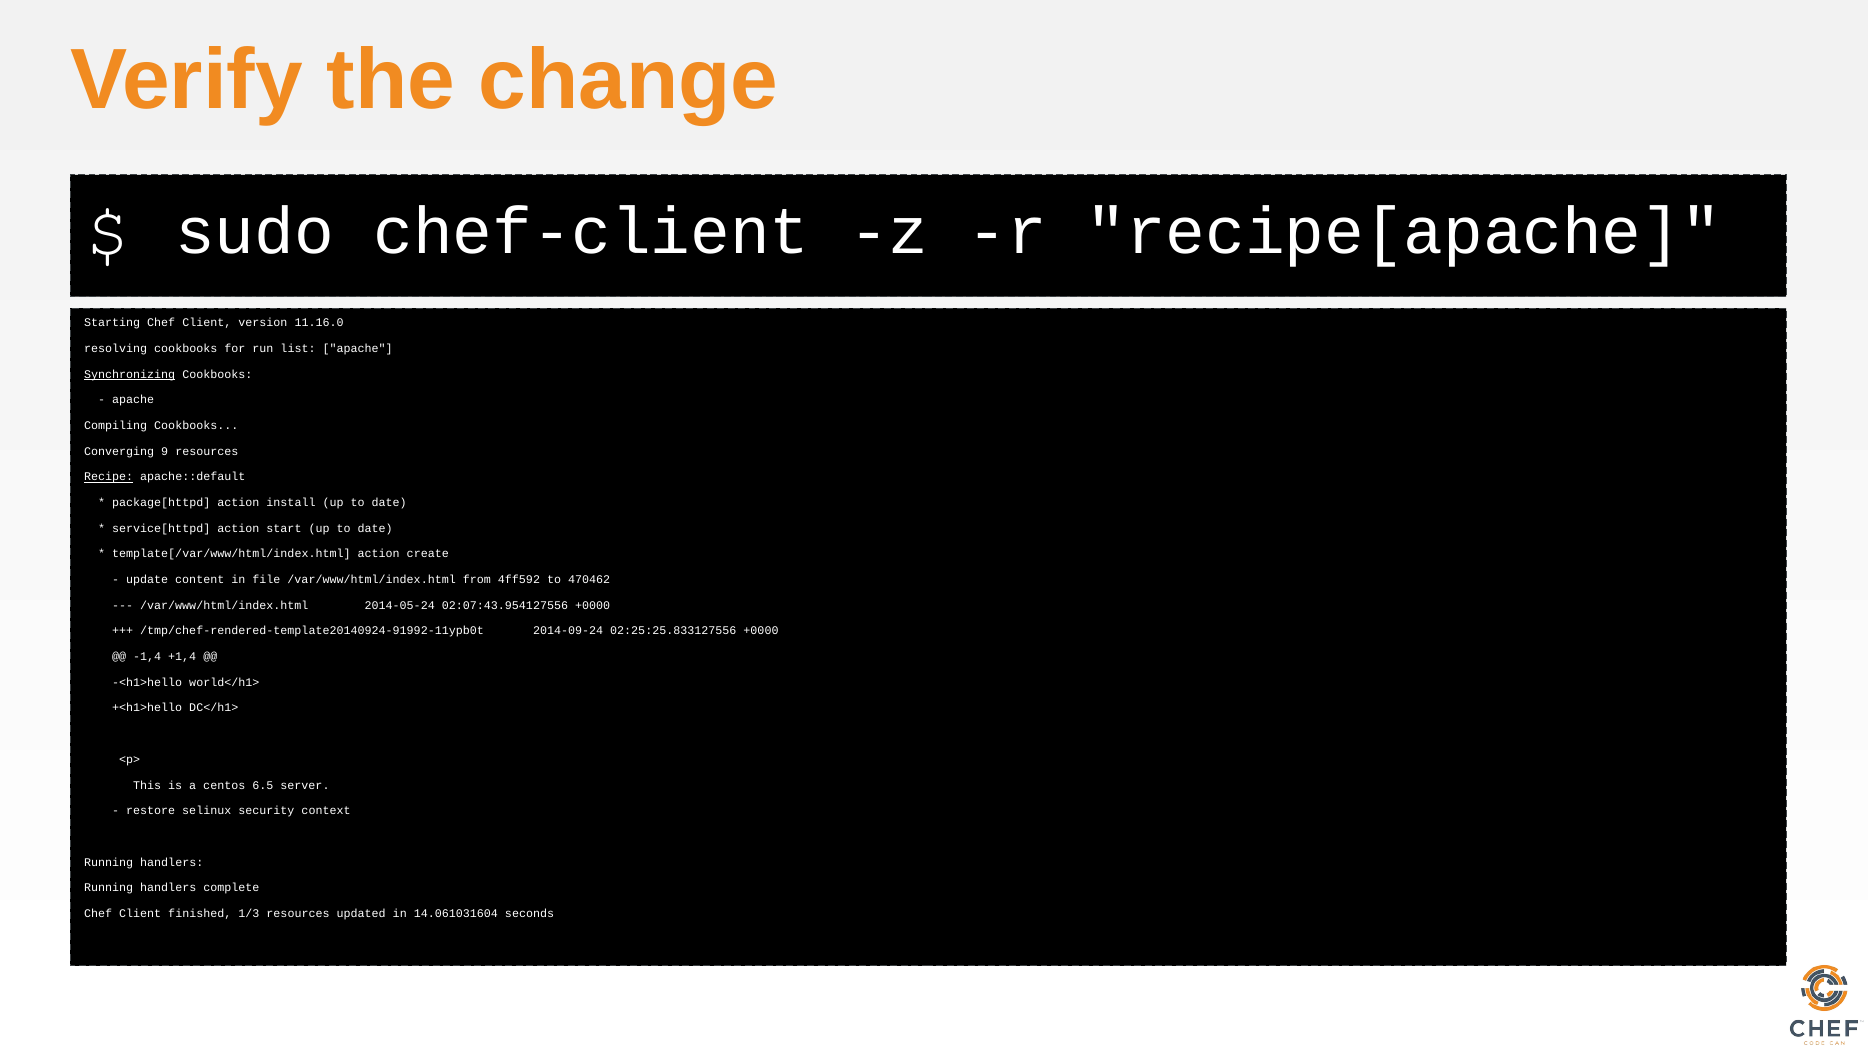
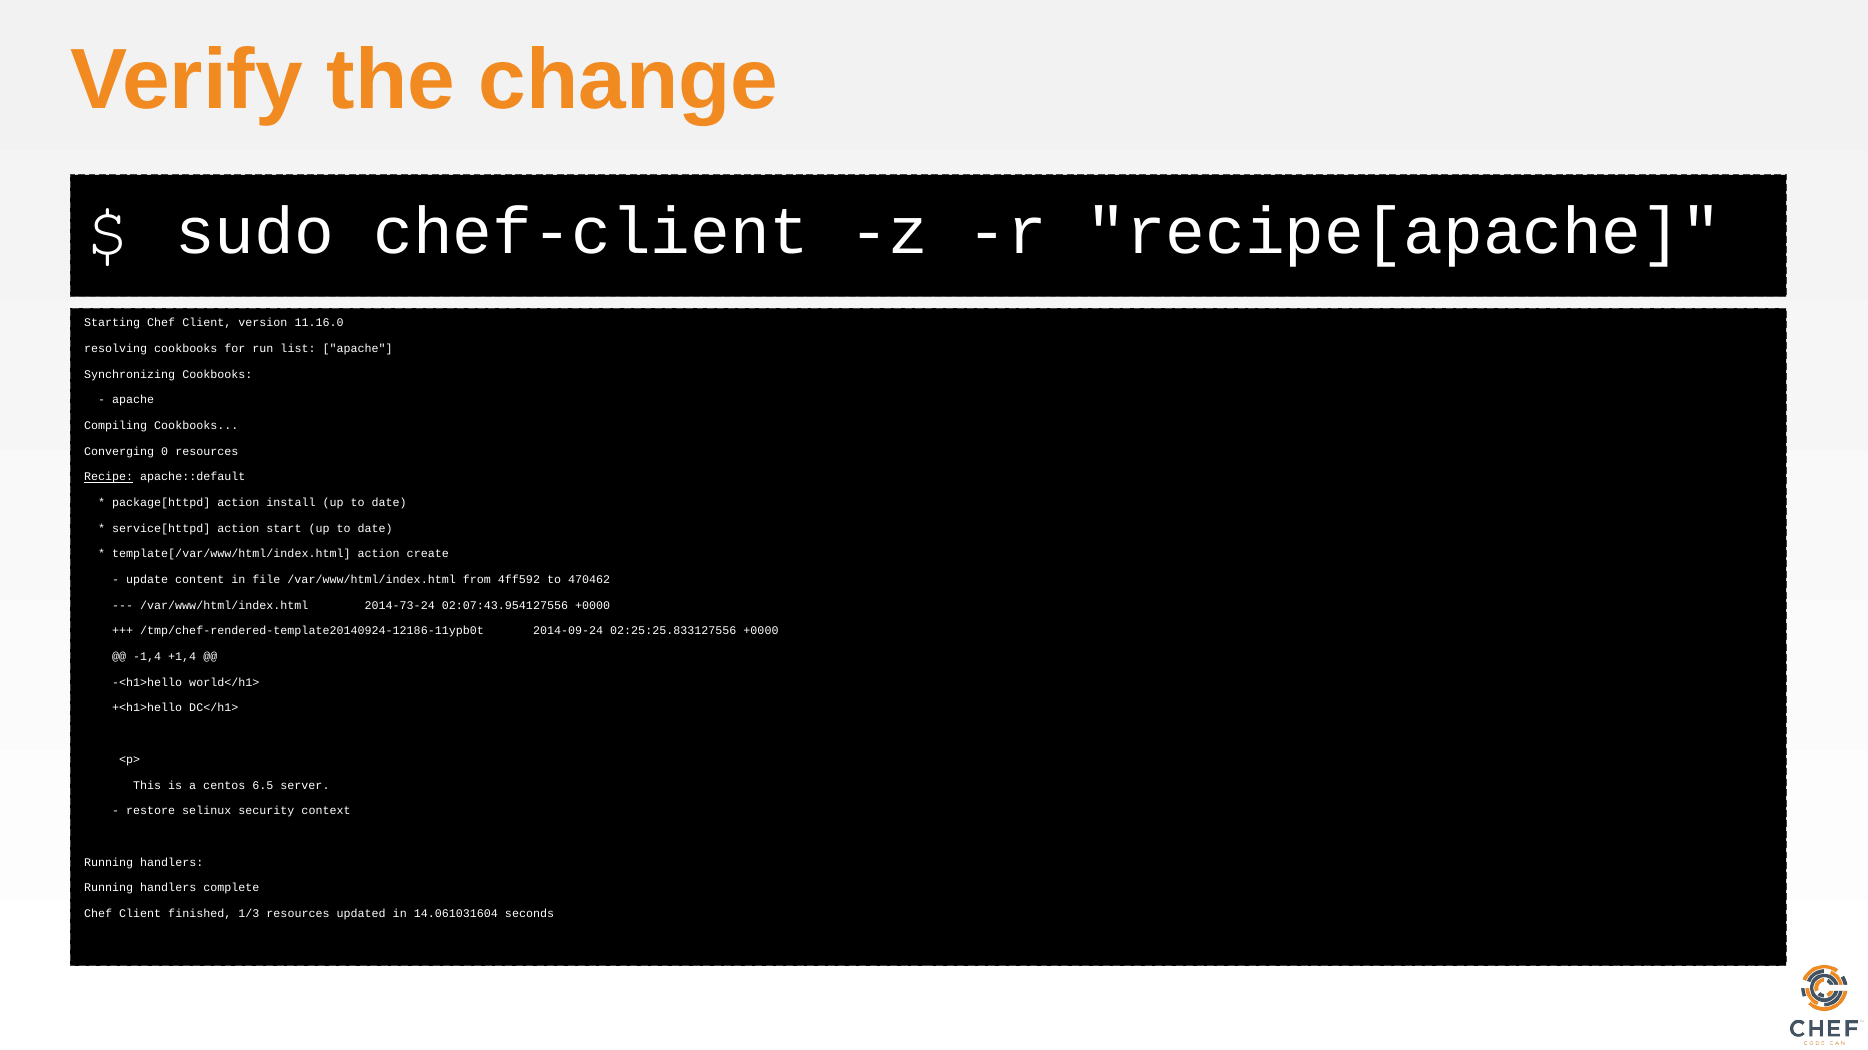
Synchronizing underline: present -> none
9: 9 -> 0
2014-05-24: 2014-05-24 -> 2014-73-24
/tmp/chef-rendered-template20140924-91992-11ypb0t: /tmp/chef-rendered-template20140924-91992-11ypb0t -> /tmp/chef-rendered-template20140924-12186-11ypb0t
